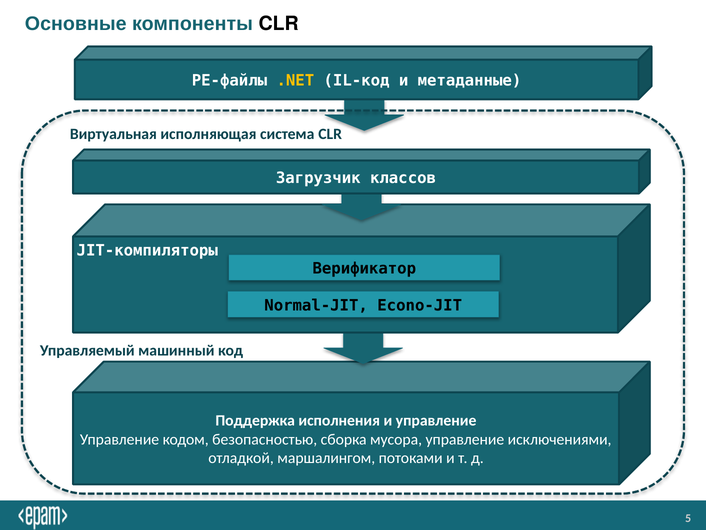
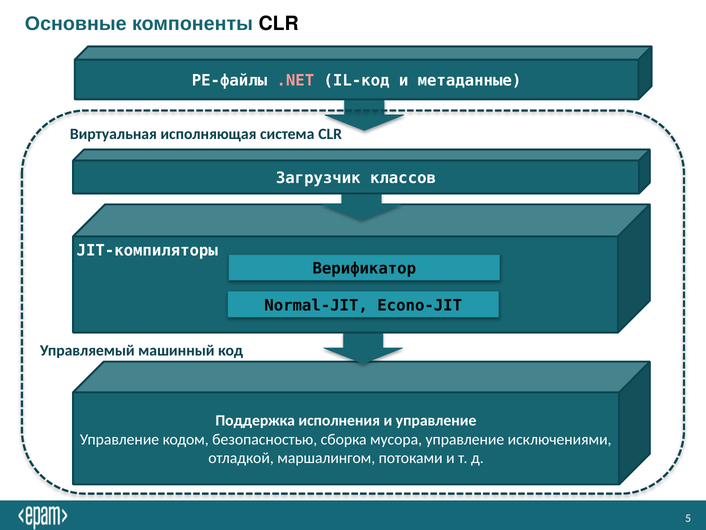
.NET colour: yellow -> pink
